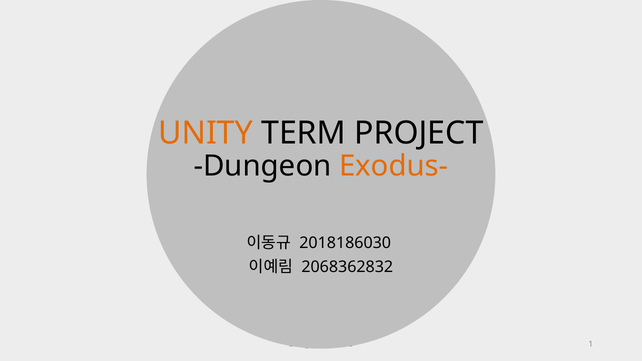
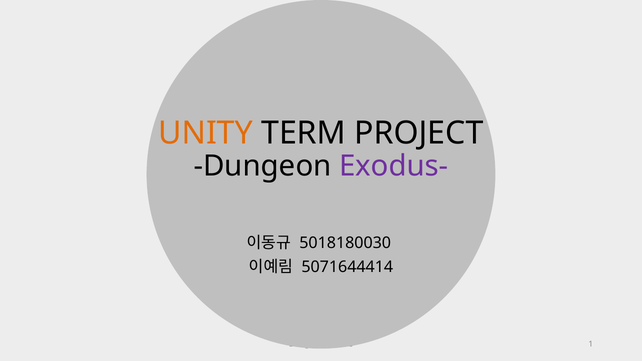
Exodus- colour: orange -> purple
2018186030: 2018186030 -> 5018180030
2068362832: 2068362832 -> 5071644414
